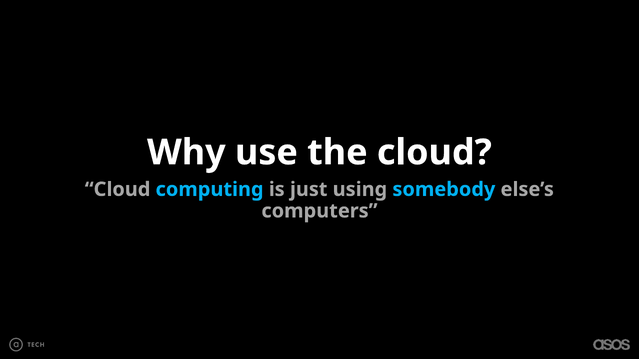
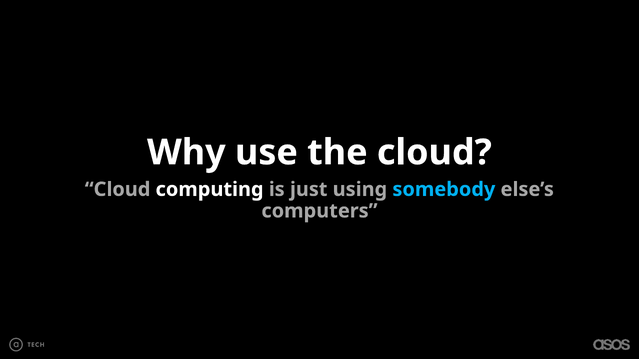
computing colour: light blue -> white
